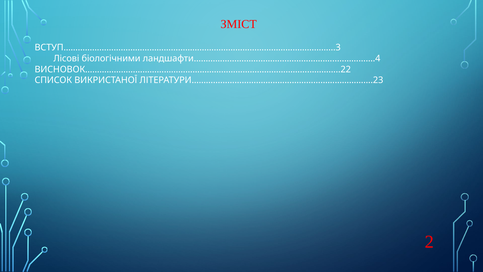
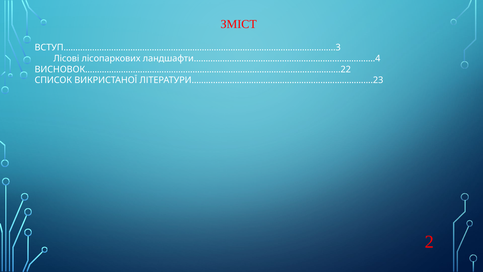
біологічними: біологічними -> лісопаркових
